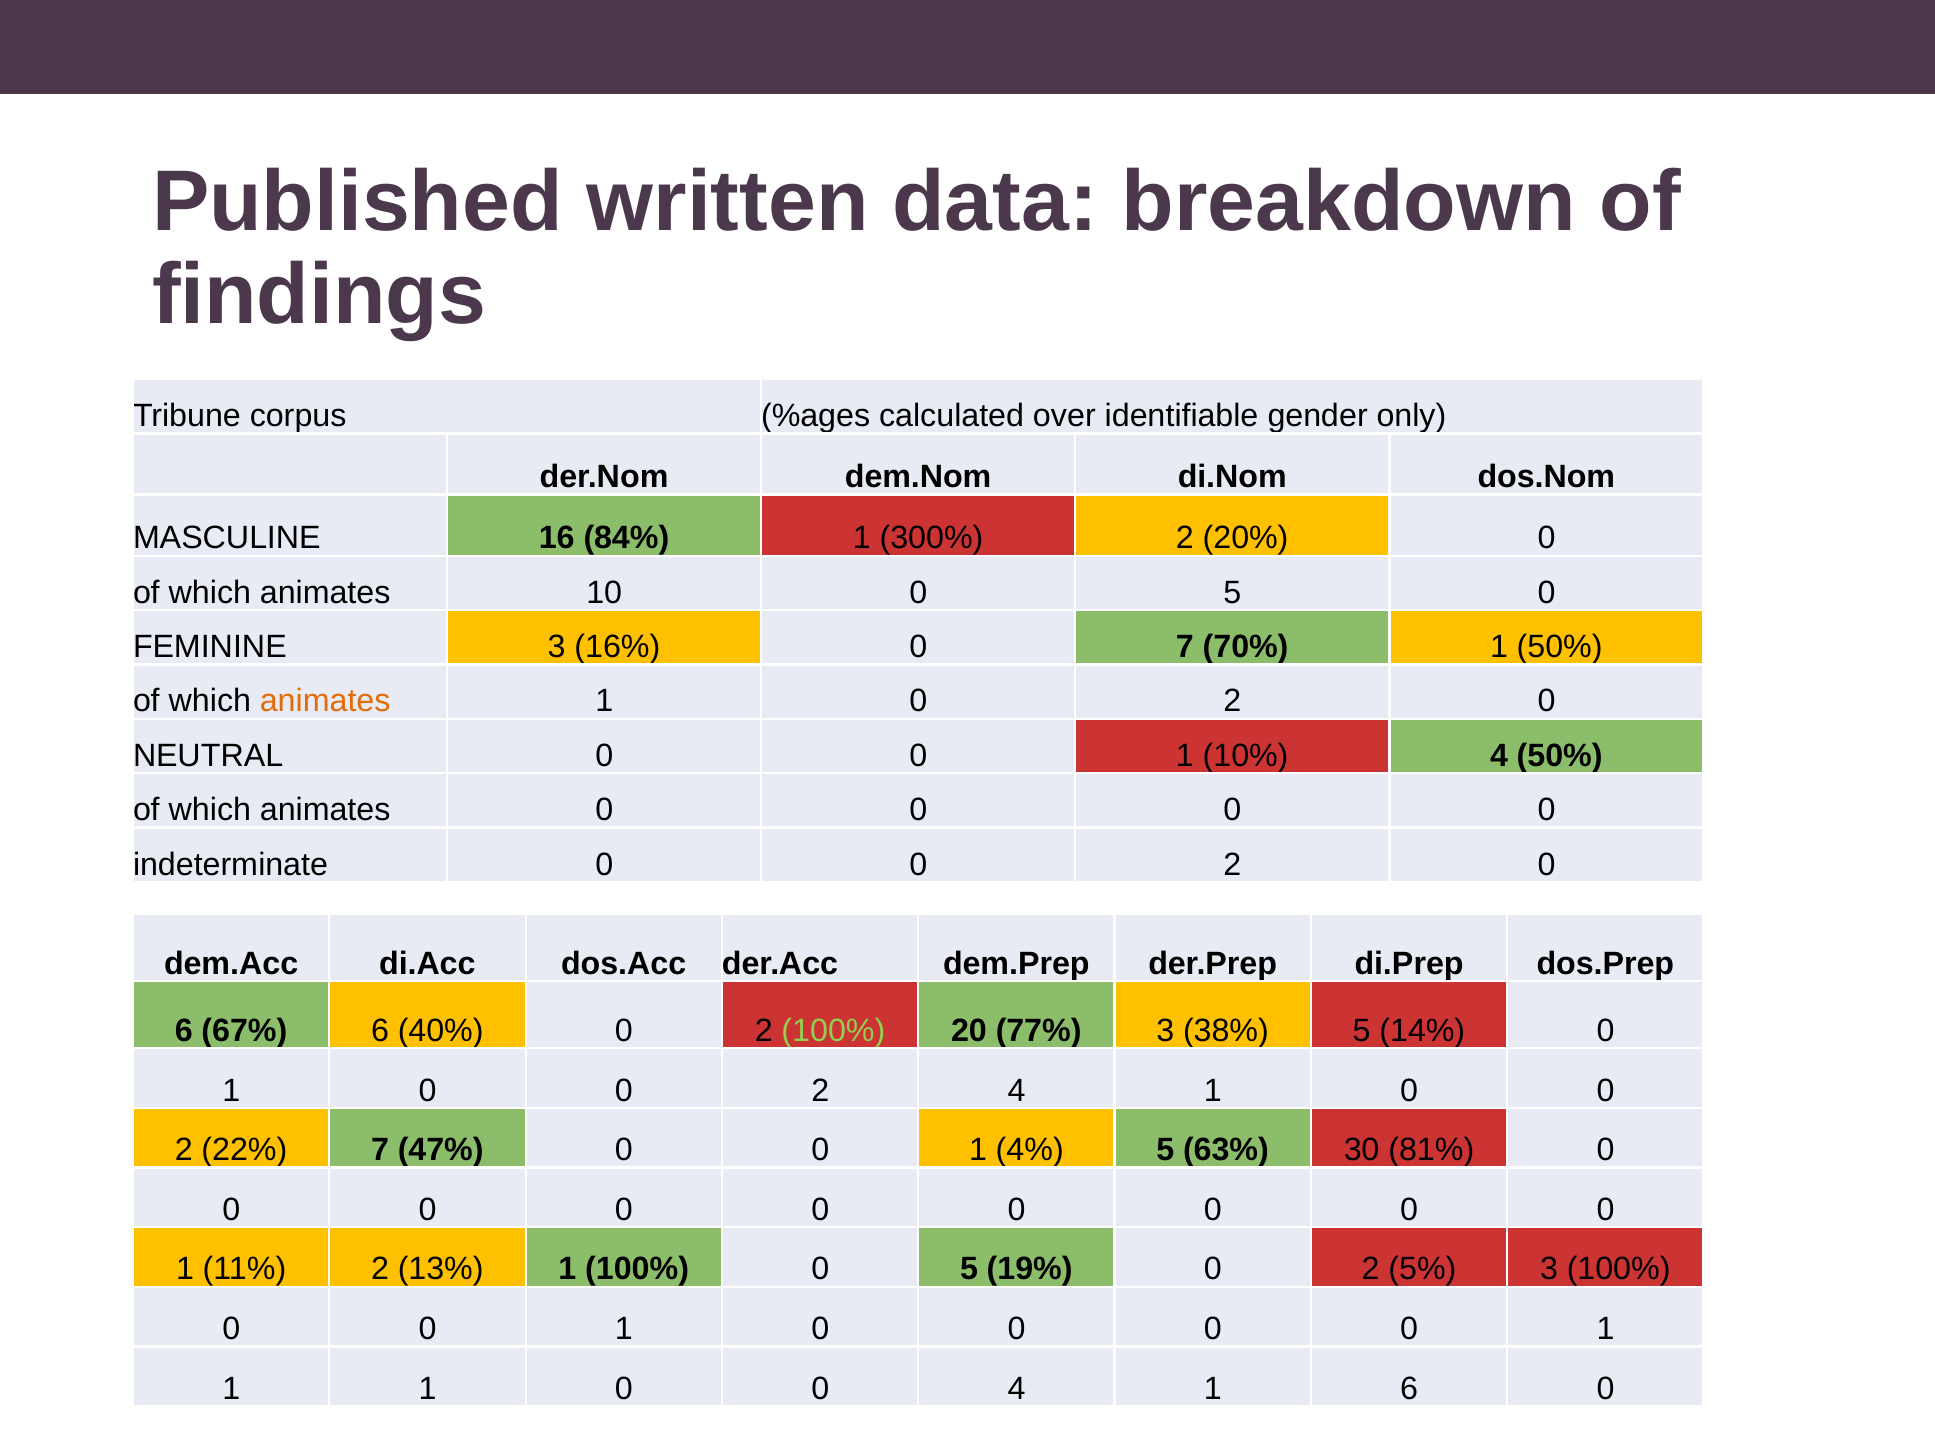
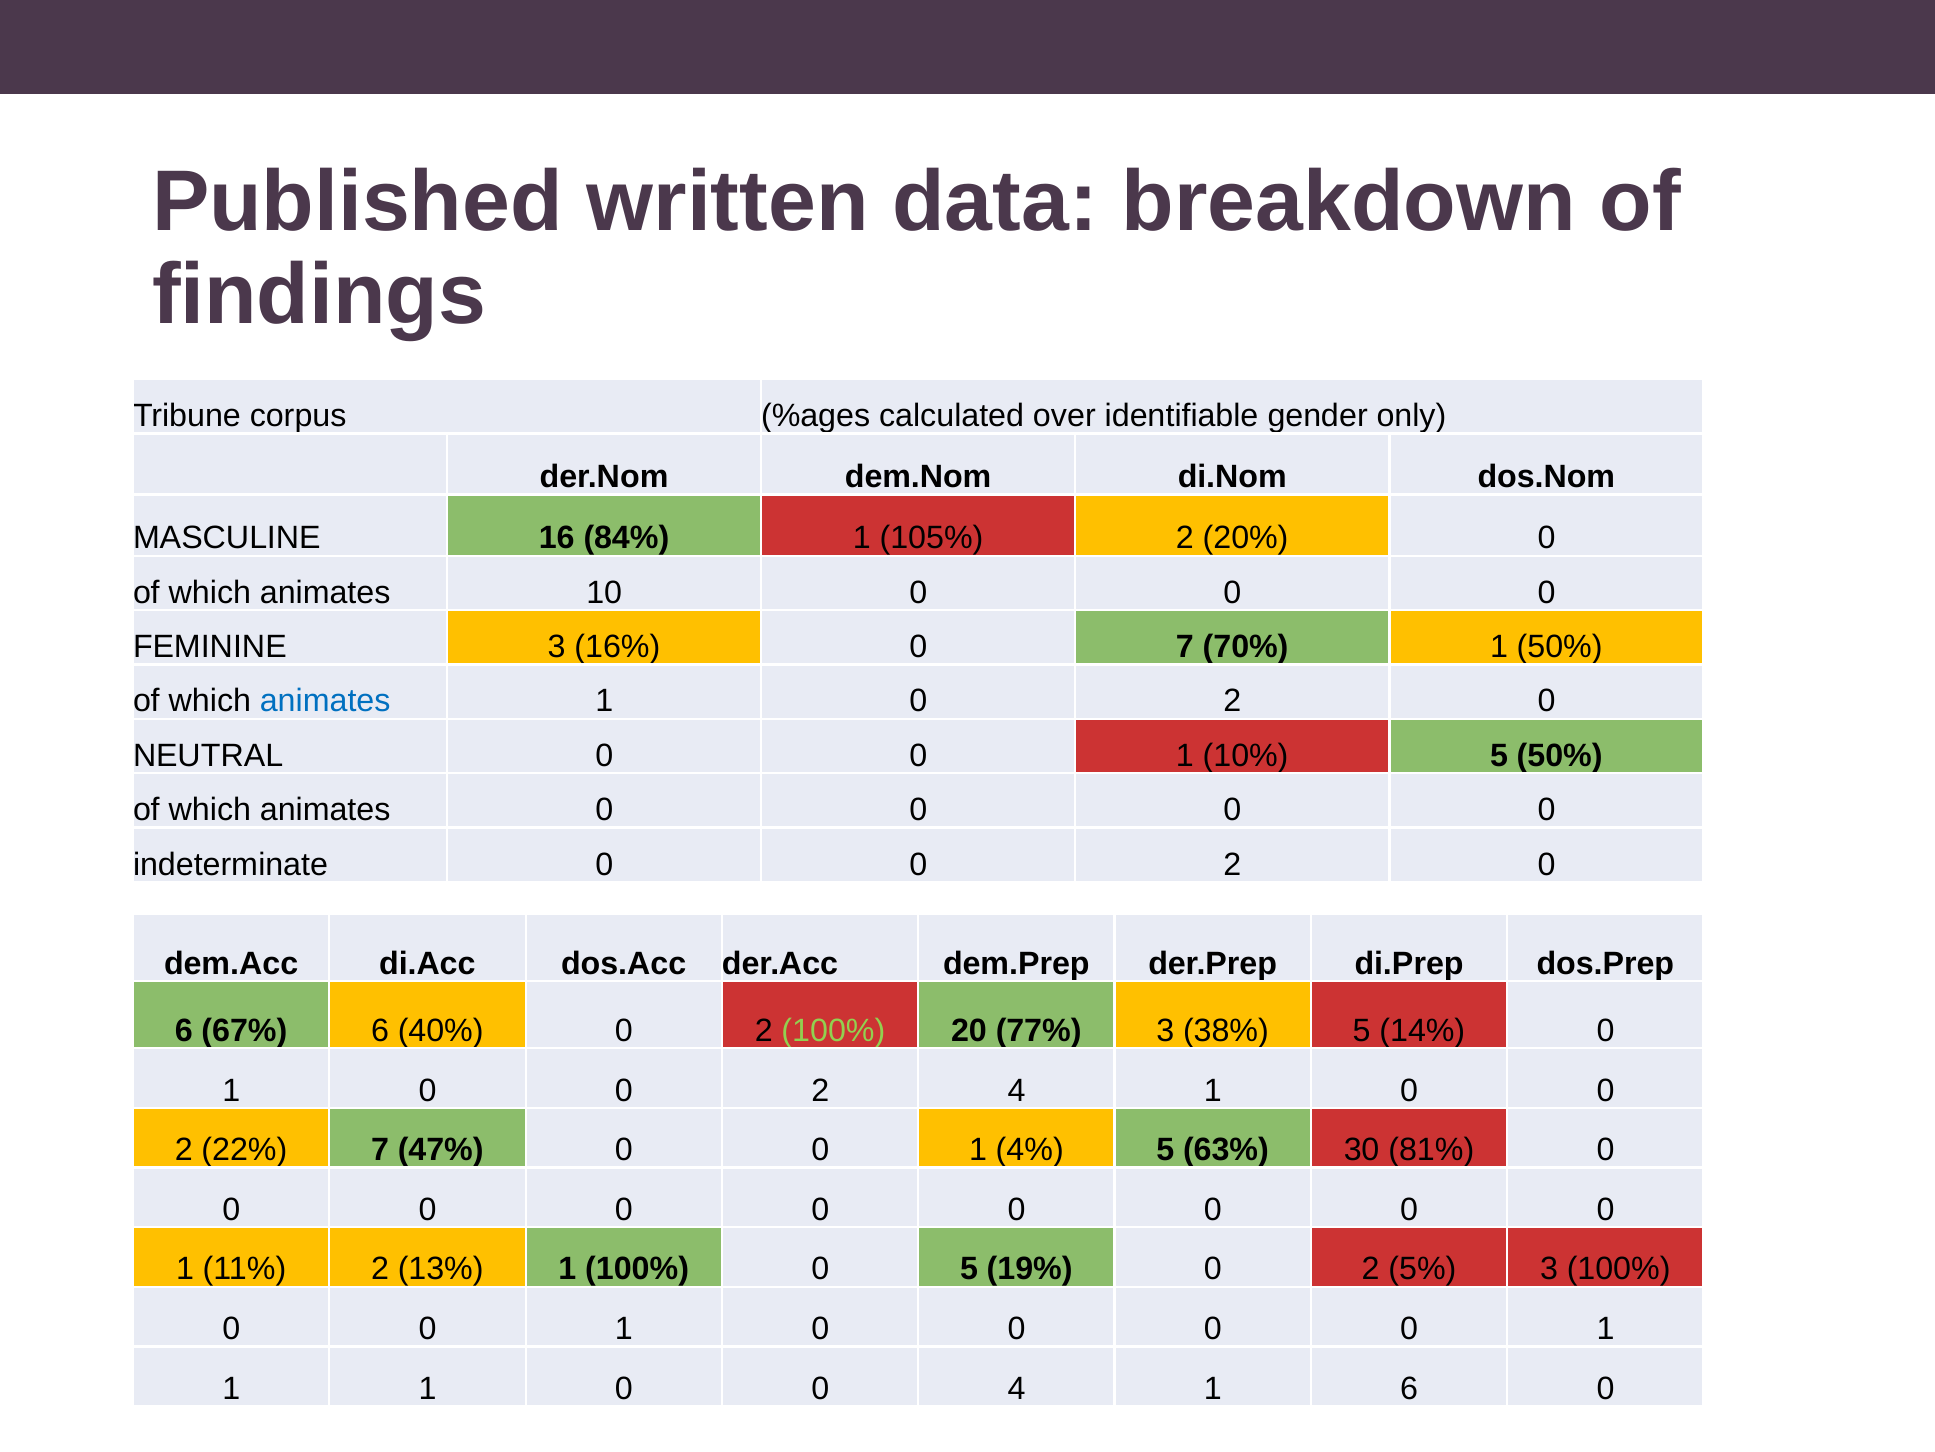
300%: 300% -> 105%
10 0 5: 5 -> 0
animates at (325, 701) colour: orange -> blue
10% 4: 4 -> 5
